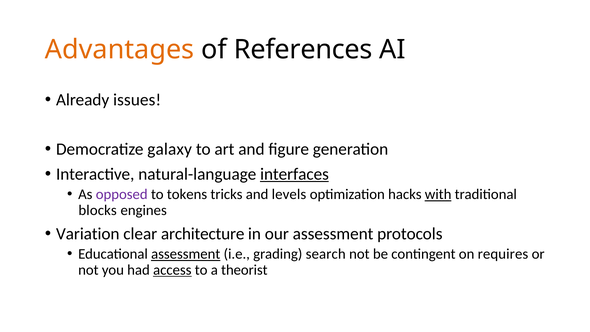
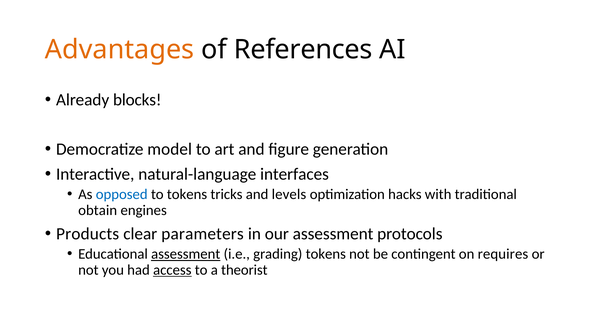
issues: issues -> blocks
galaxy: galaxy -> model
interfaces underline: present -> none
opposed colour: purple -> blue
with underline: present -> none
blocks: blocks -> obtain
Variation: Variation -> Products
architecture: architecture -> parameters
grading search: search -> tokens
